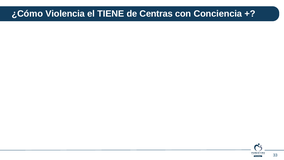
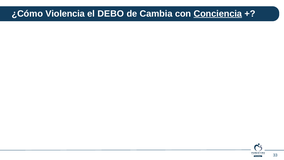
TIENE: TIENE -> DEBO
Centras: Centras -> Cambia
Conciencia underline: none -> present
